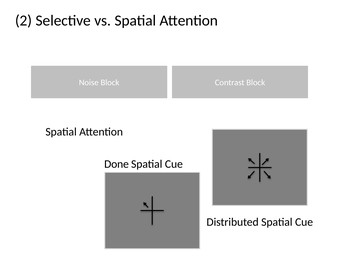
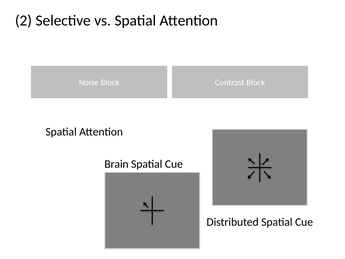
Done: Done -> Brain
